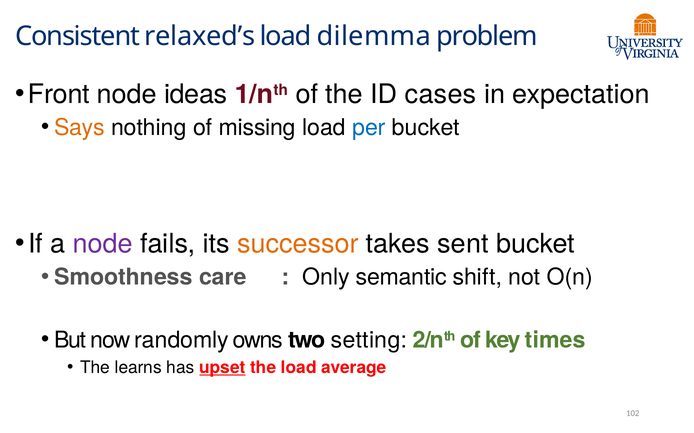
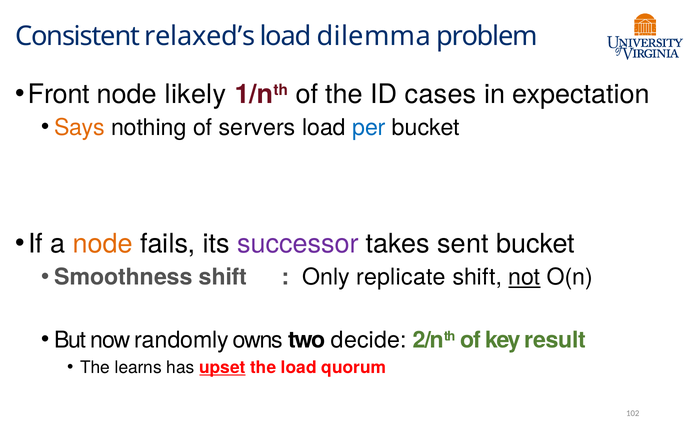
ideas: ideas -> likely
missing: missing -> servers
node at (103, 244) colour: purple -> orange
successor colour: orange -> purple
Smoothness care: care -> shift
semantic: semantic -> replicate
not underline: none -> present
setting: setting -> decide
times: times -> result
average: average -> quorum
